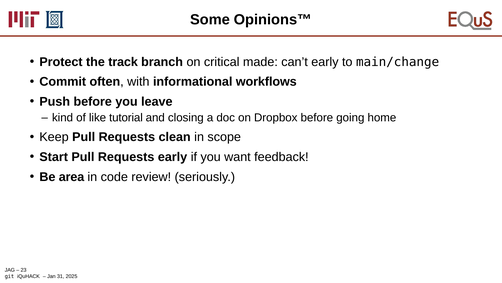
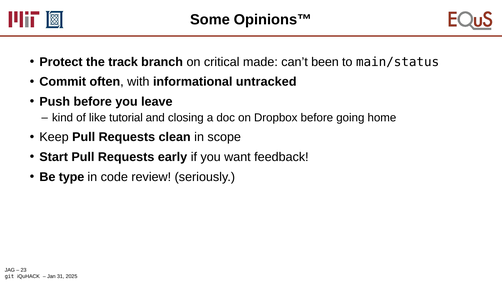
can’t early: early -> been
main/change: main/change -> main/status
workflows: workflows -> untracked
area: area -> type
